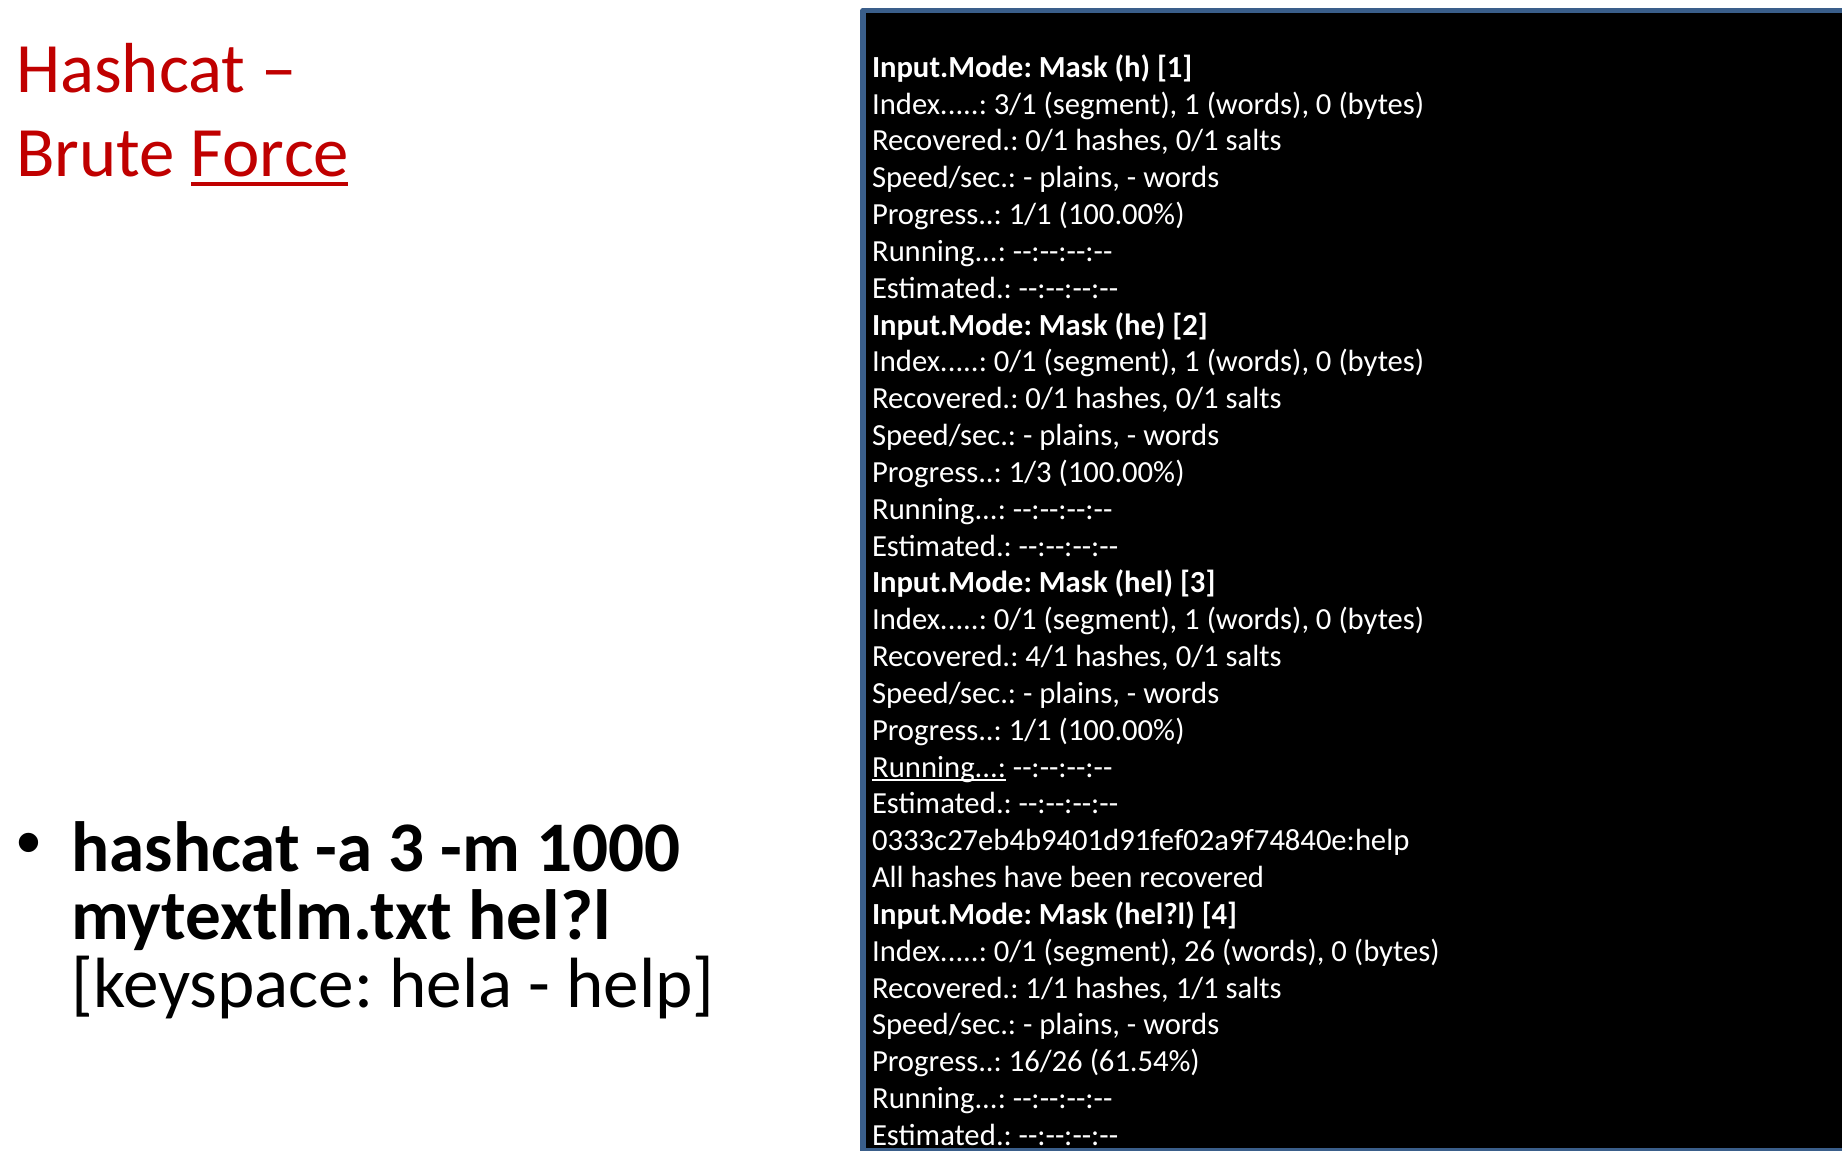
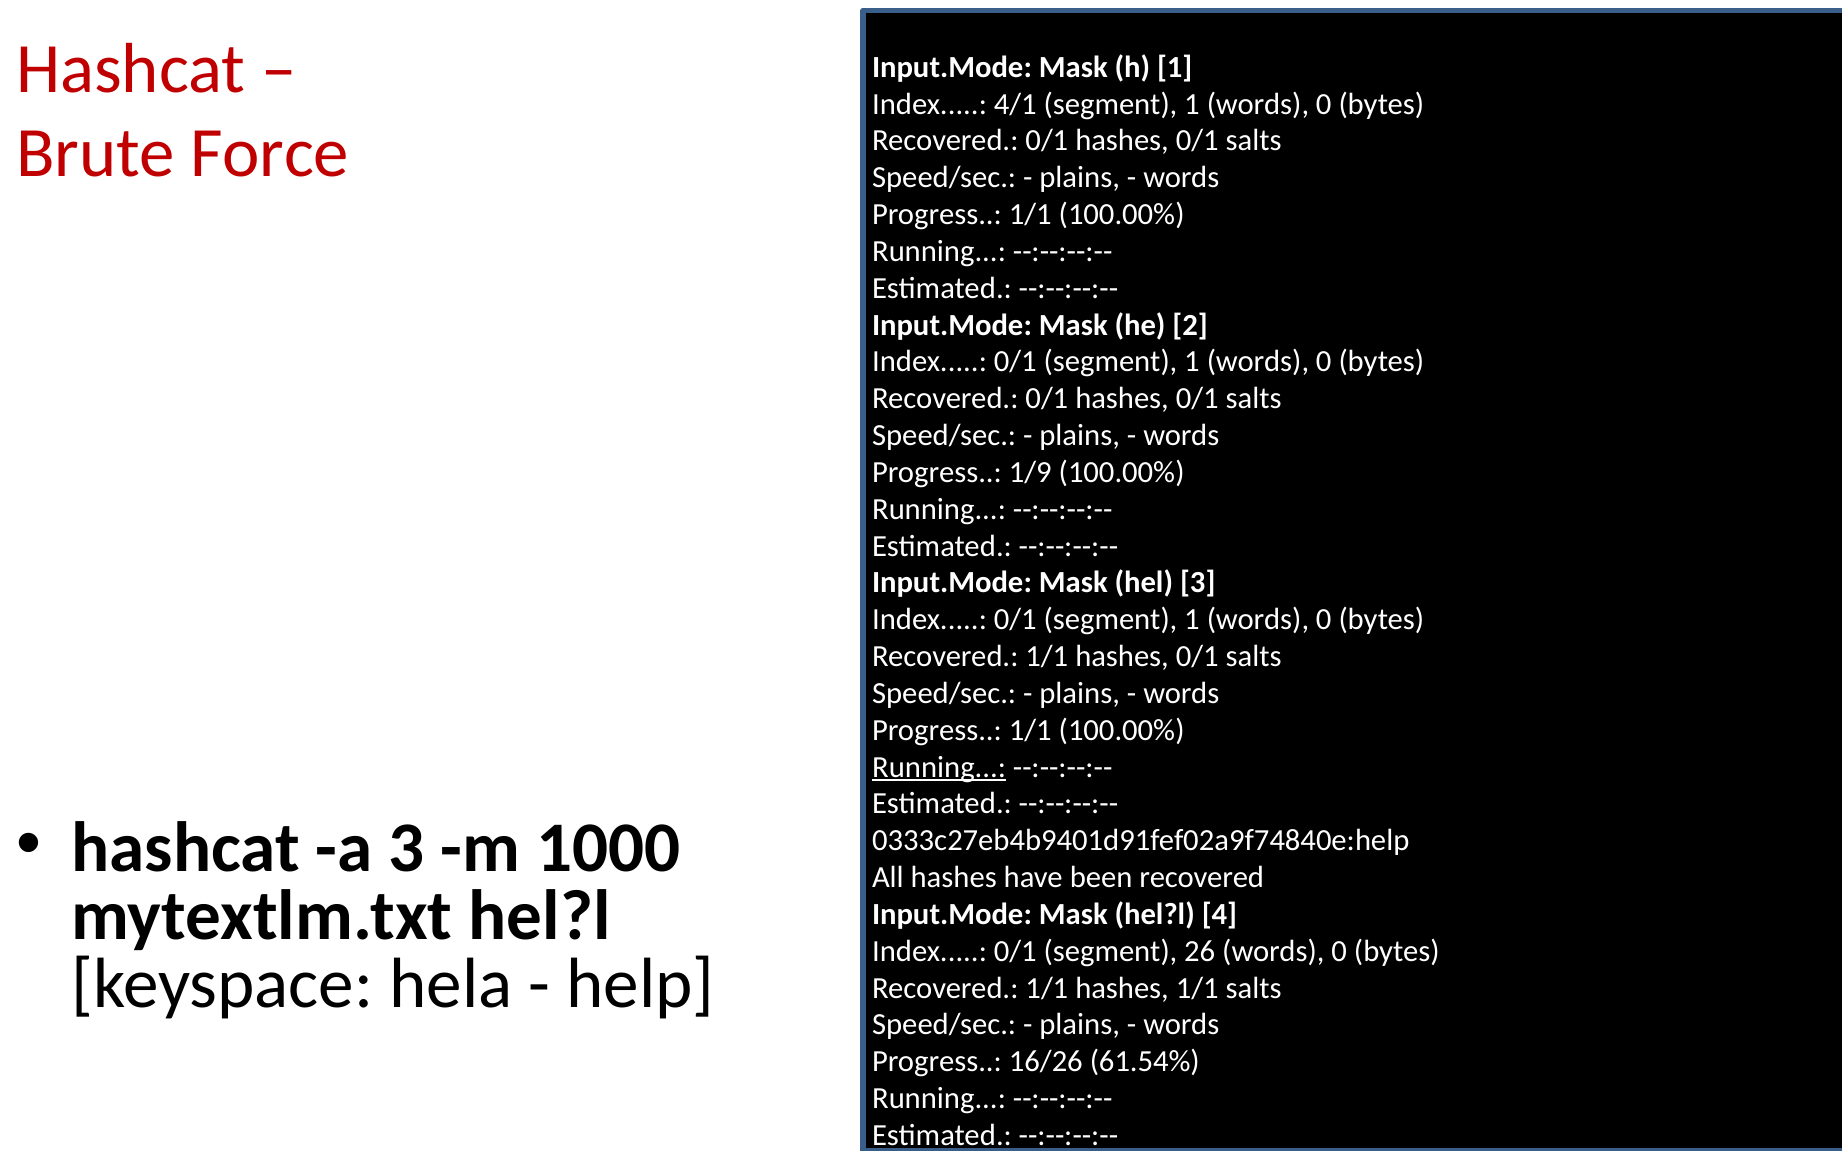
3/1: 3/1 -> 4/1
Force underline: present -> none
1/3: 1/3 -> 1/9
4/1 at (1047, 657): 4/1 -> 1/1
